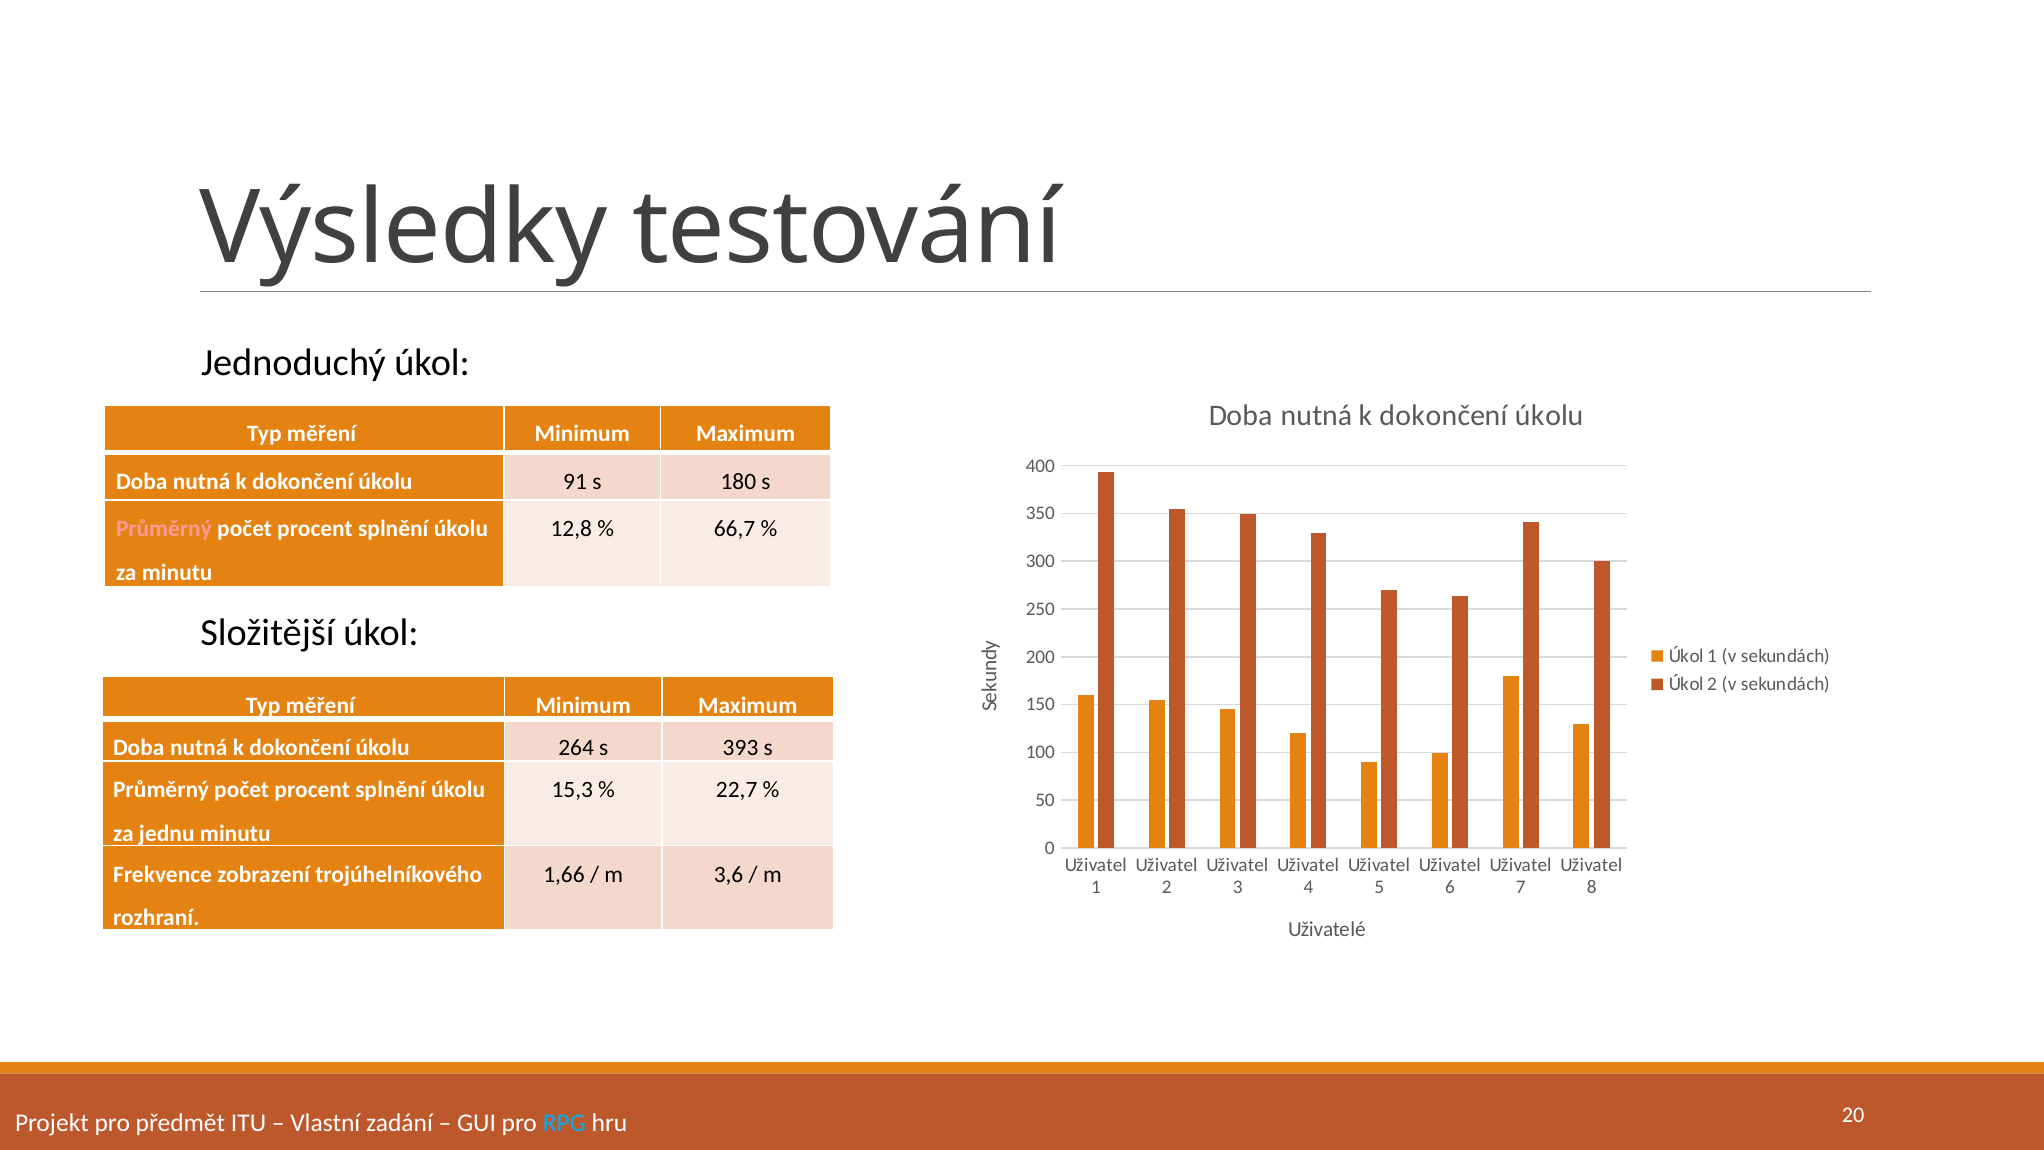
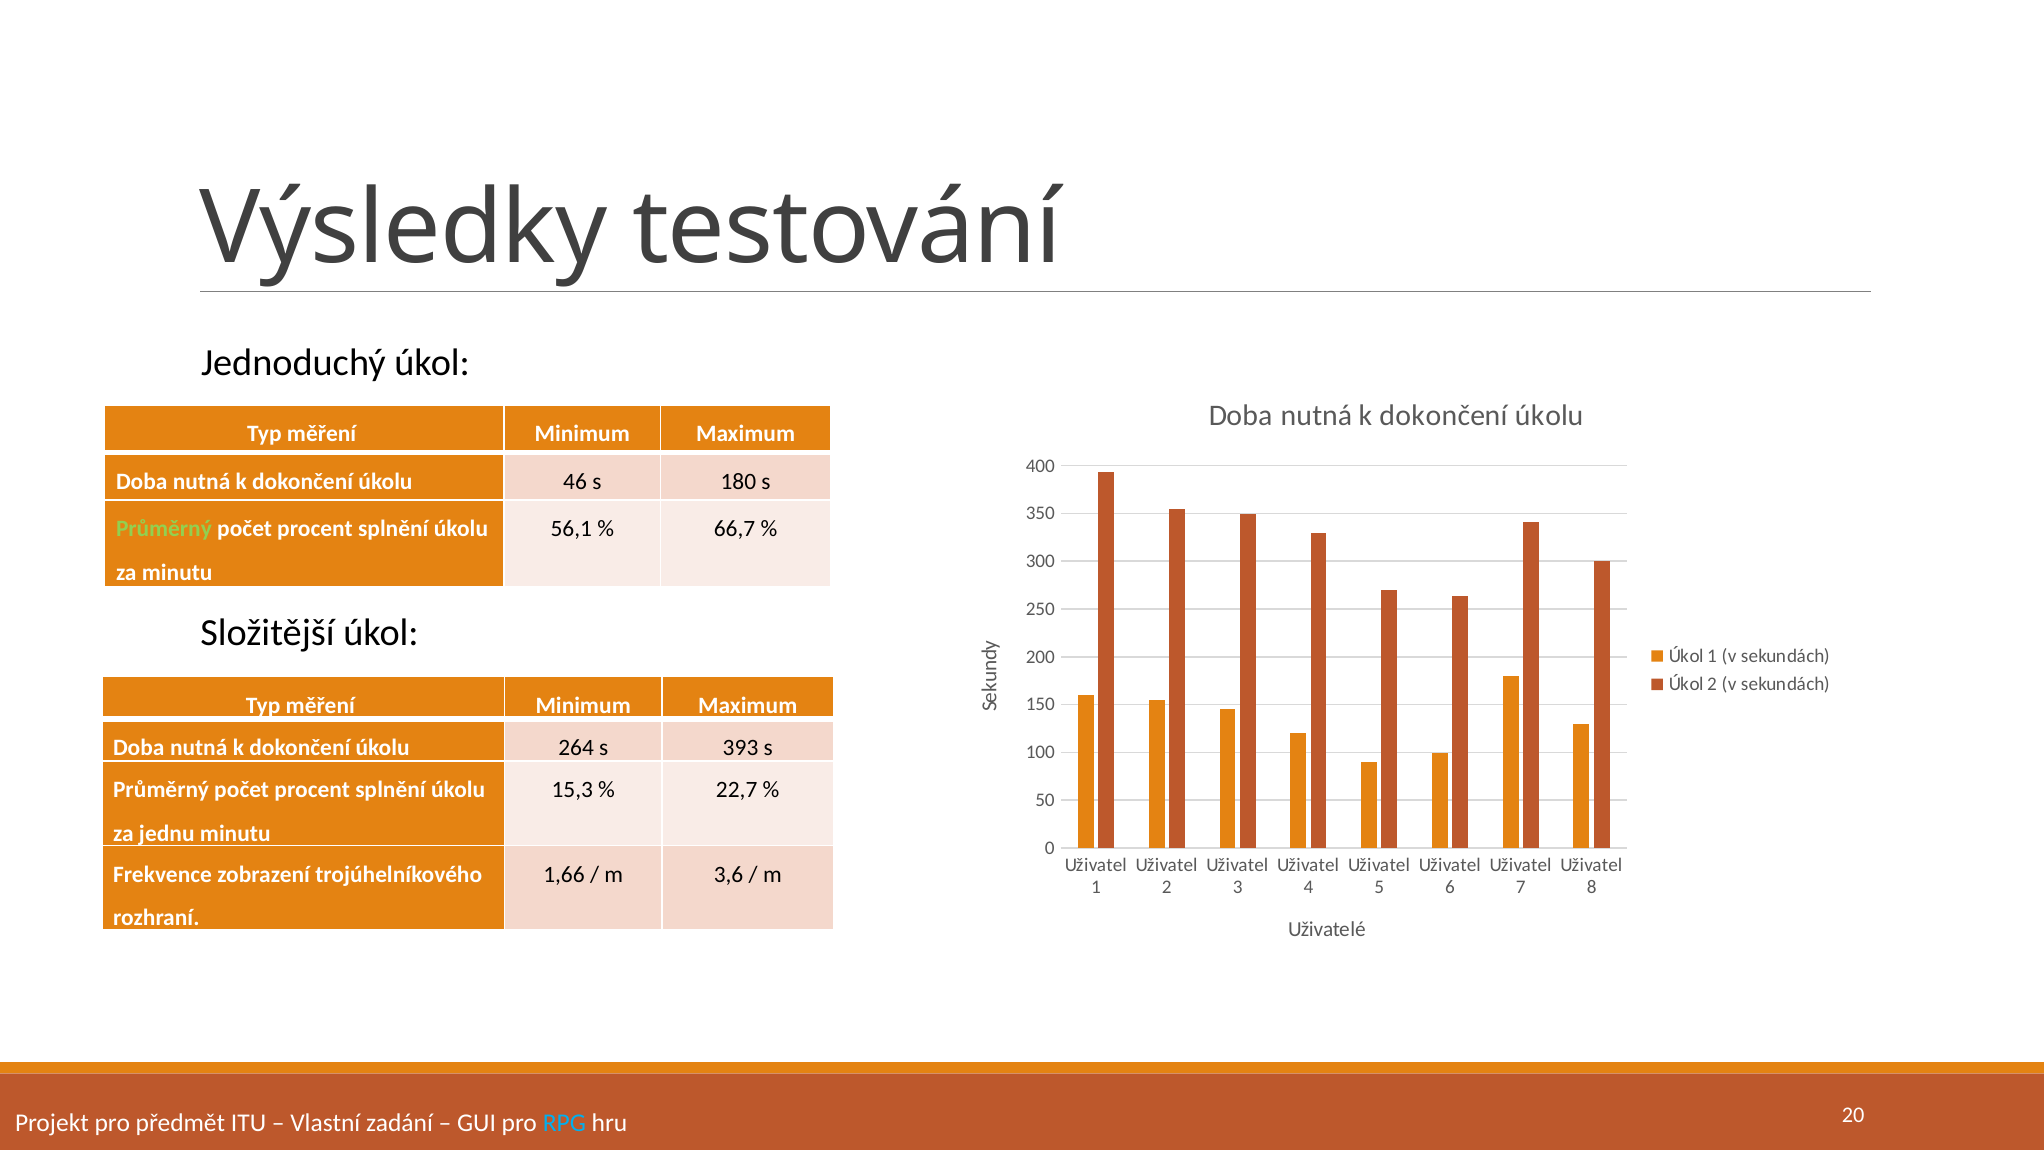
91: 91 -> 46
Průměrný at (164, 529) colour: pink -> light green
12,8: 12,8 -> 56,1
